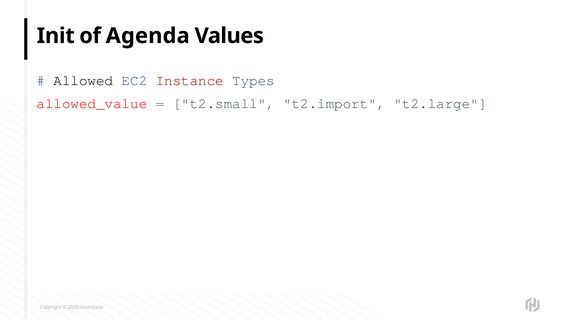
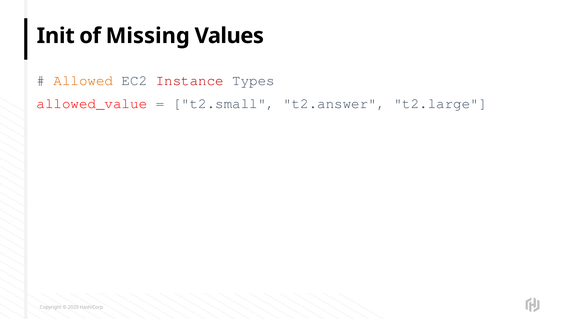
Agenda: Agenda -> Missing
Allowed colour: black -> orange
t2.import: t2.import -> t2.answer
